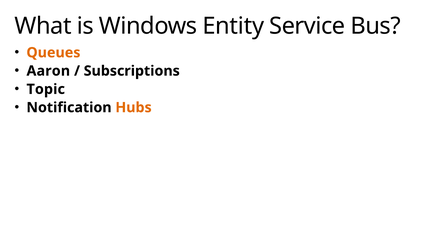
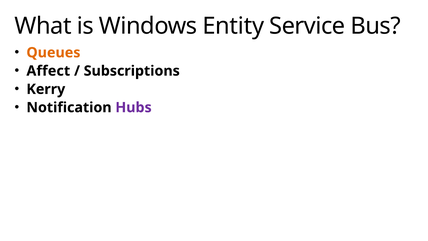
Aaron: Aaron -> Affect
Topic: Topic -> Kerry
Hubs colour: orange -> purple
